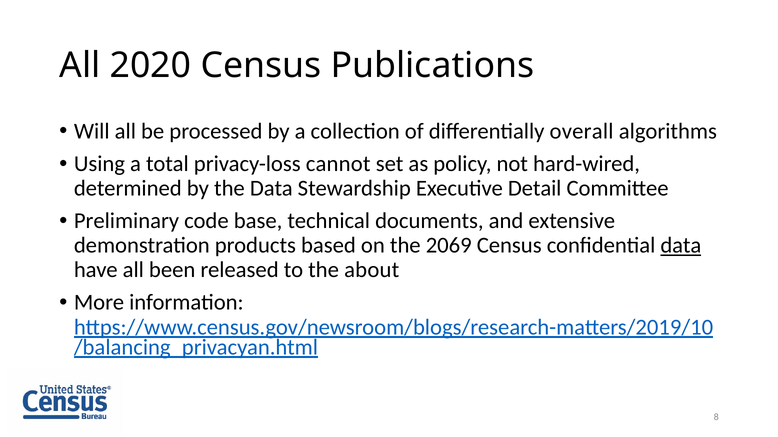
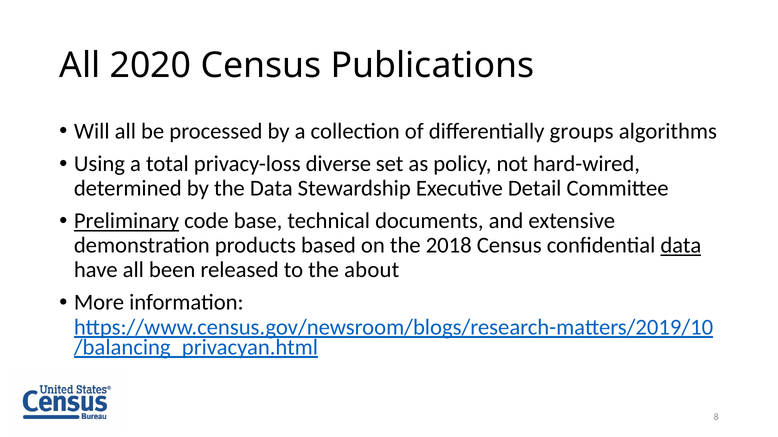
overall: overall -> groups
cannot: cannot -> diverse
Preliminary underline: none -> present
2069: 2069 -> 2018
